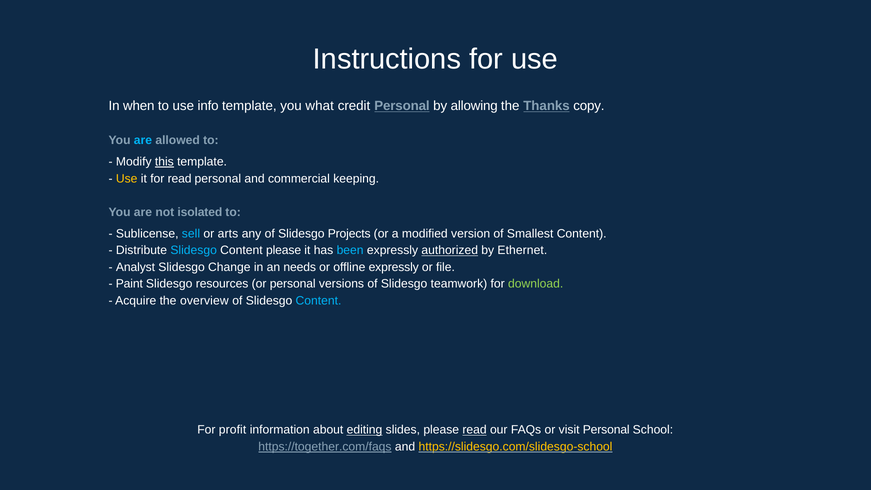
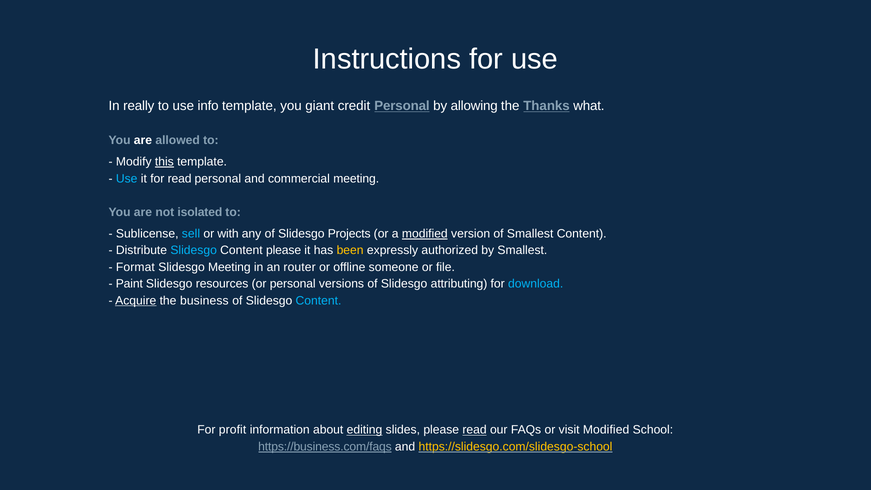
when: when -> really
what: what -> giant
copy: copy -> what
are at (143, 140) colour: light blue -> white
Use at (127, 179) colour: yellow -> light blue
commercial keeping: keeping -> meeting
arts: arts -> with
modified at (425, 234) underline: none -> present
been colour: light blue -> yellow
authorized underline: present -> none
by Ethernet: Ethernet -> Smallest
Analyst: Analyst -> Format
Slidesgo Change: Change -> Meeting
needs: needs -> router
offline expressly: expressly -> someone
teamwork: teamwork -> attributing
download colour: light green -> light blue
Acquire underline: none -> present
overview: overview -> business
visit Personal: Personal -> Modified
https://together.com/faqs: https://together.com/faqs -> https://business.com/faqs
